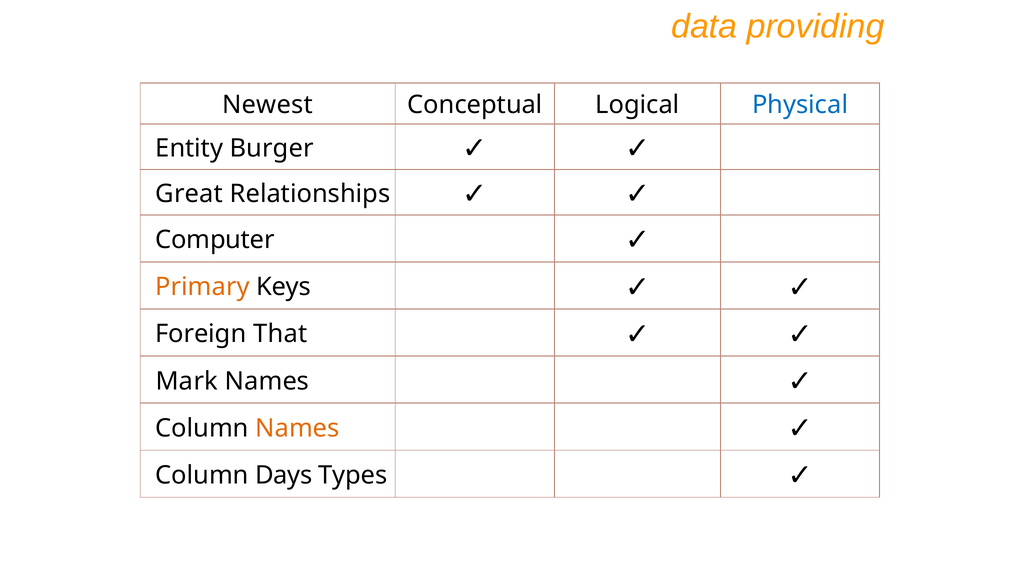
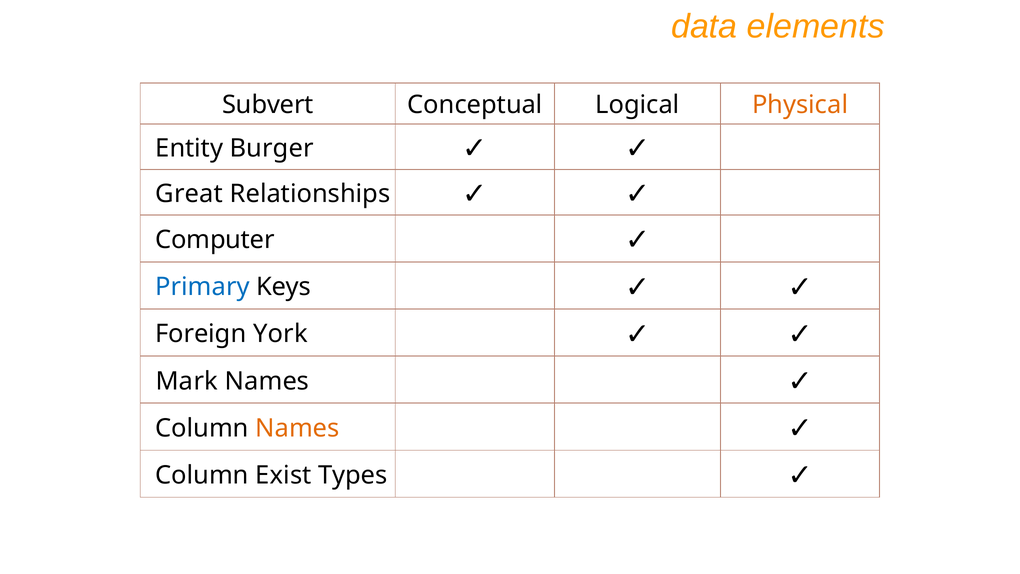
providing: providing -> elements
Newest: Newest -> Subvert
Physical colour: blue -> orange
Primary colour: orange -> blue
That: That -> York
Days: Days -> Exist
